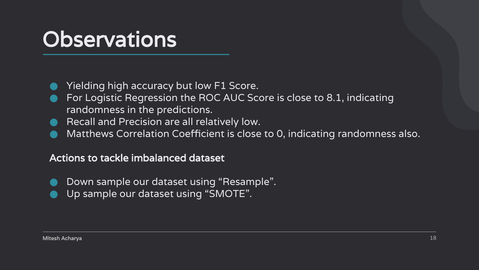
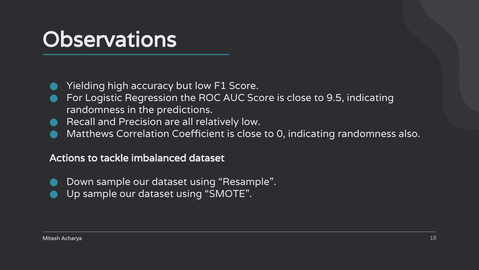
8.1: 8.1 -> 9.5
